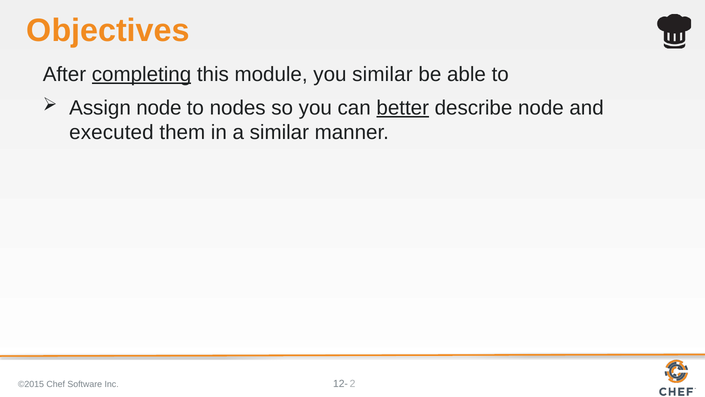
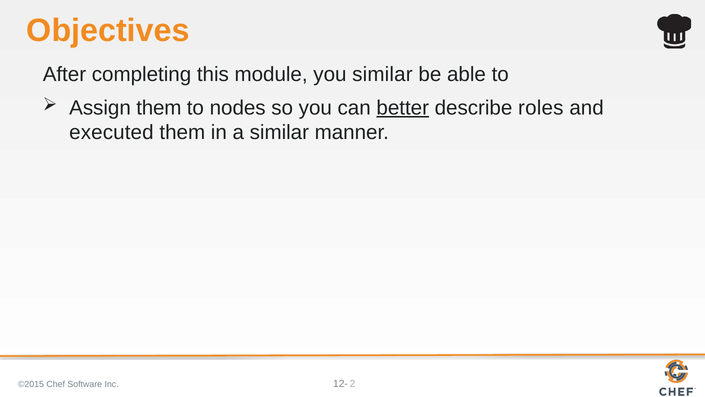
completing underline: present -> none
Assign node: node -> them
describe node: node -> roles
